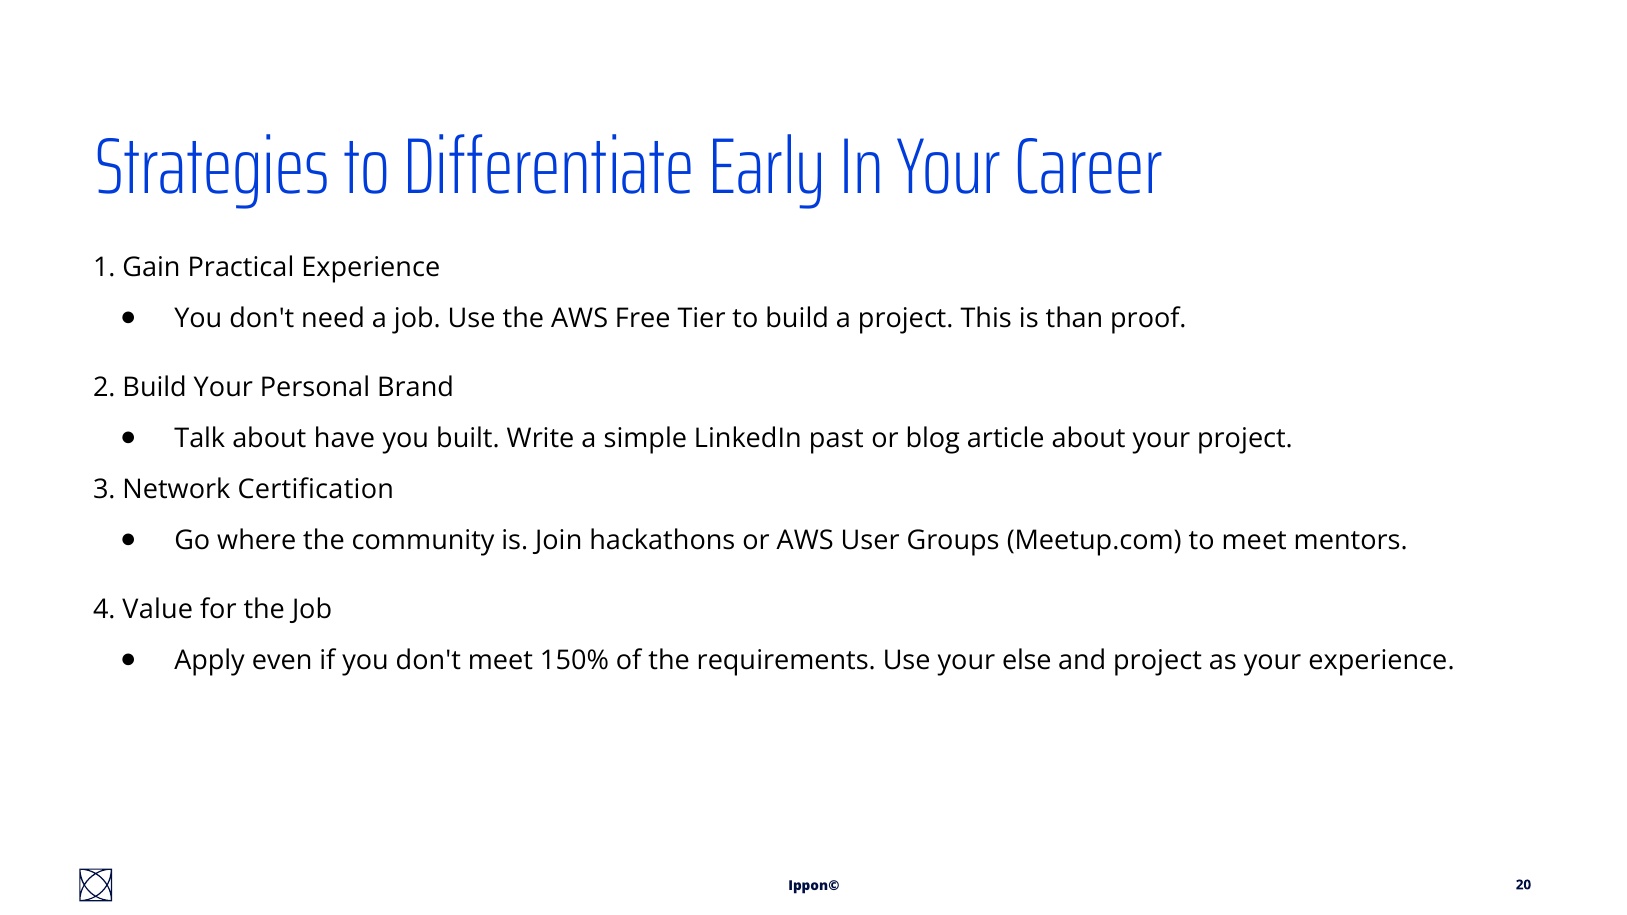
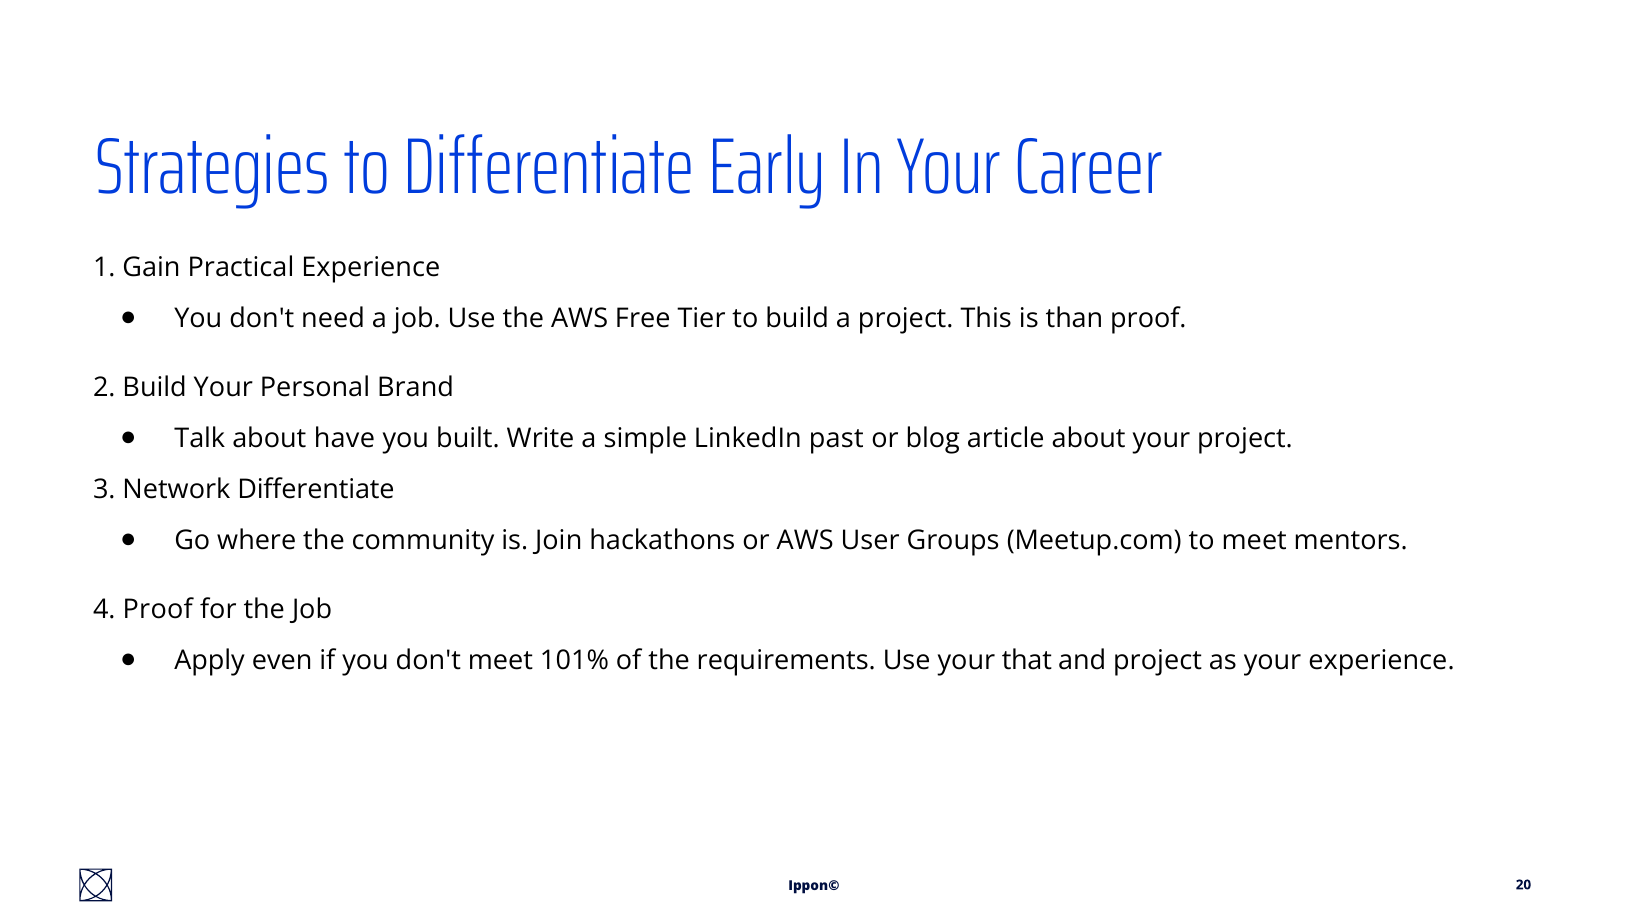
Network Certification: Certification -> Differentiate
4 Value: Value -> Proof
150%: 150% -> 101%
else: else -> that
